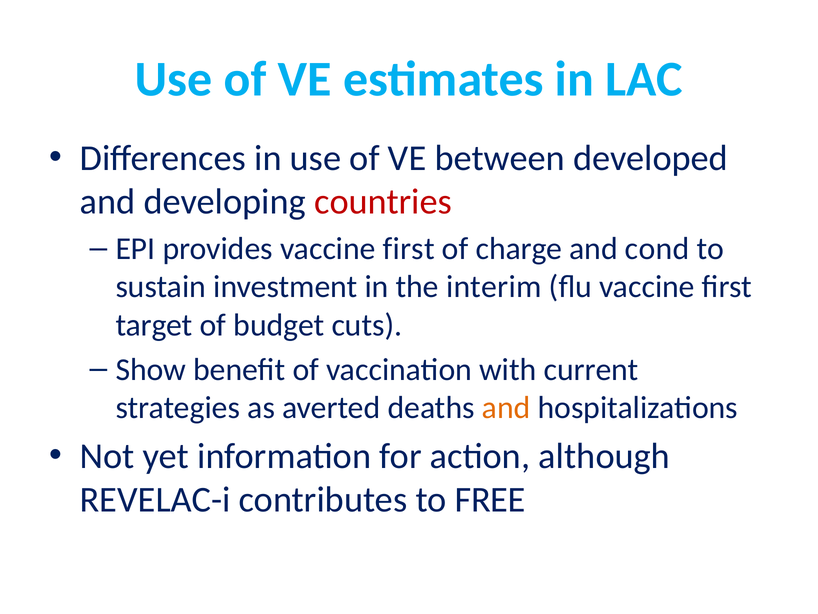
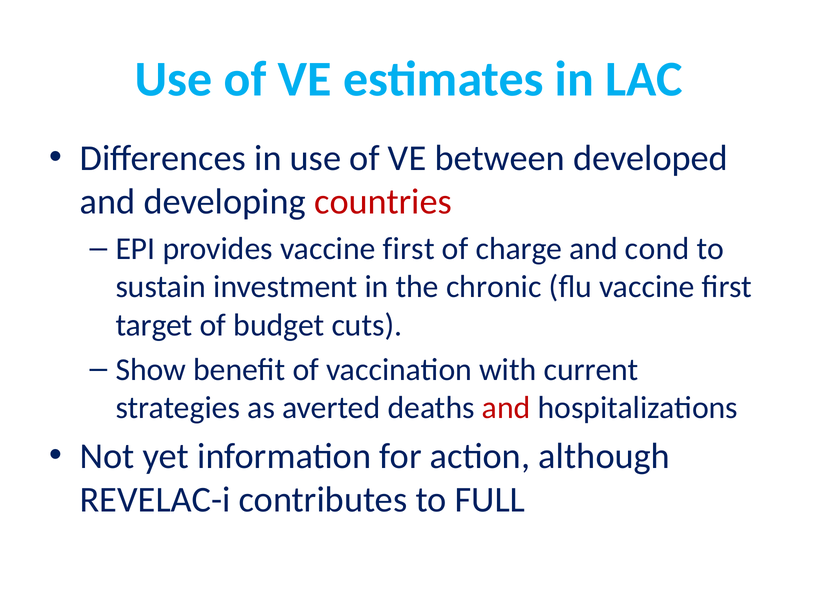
interim: interim -> chronic
and at (506, 407) colour: orange -> red
FREE: FREE -> FULL
